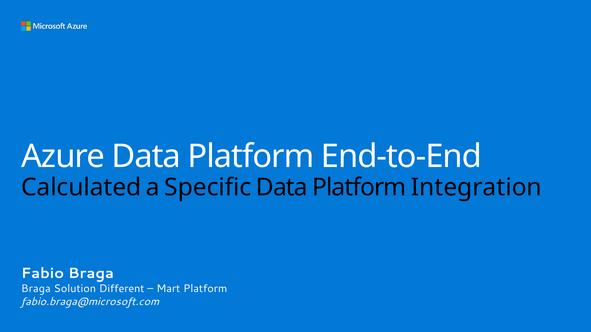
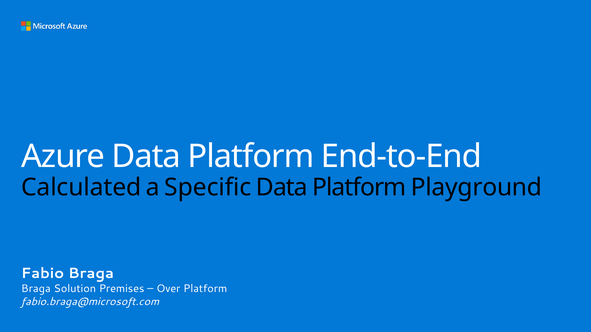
Integration: Integration -> Playground
Different: Different -> Premises
Mart: Mart -> Over
